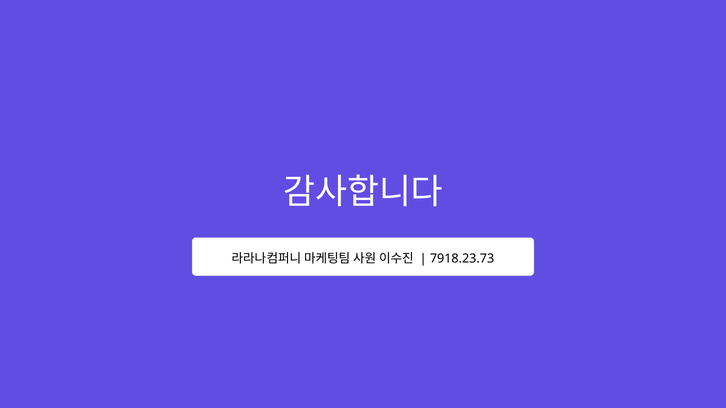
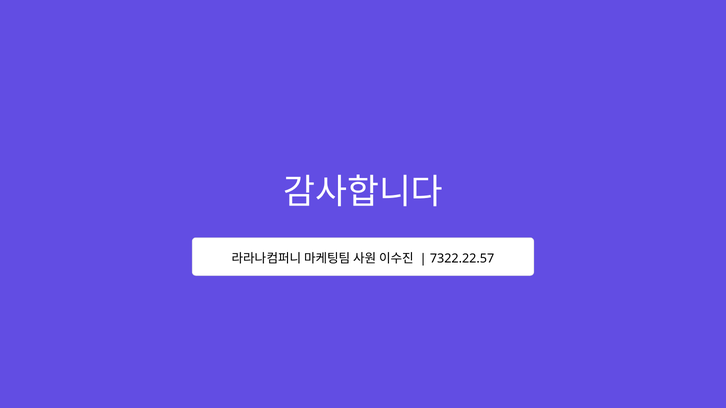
7918.23.73: 7918.23.73 -> 7322.22.57
